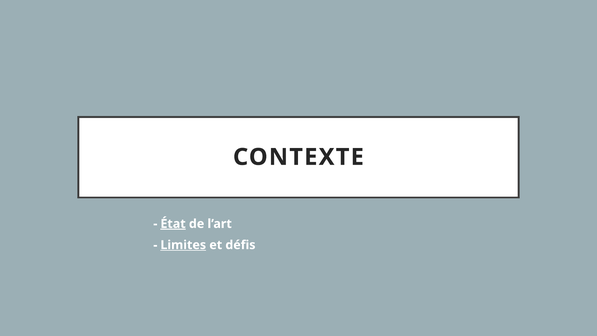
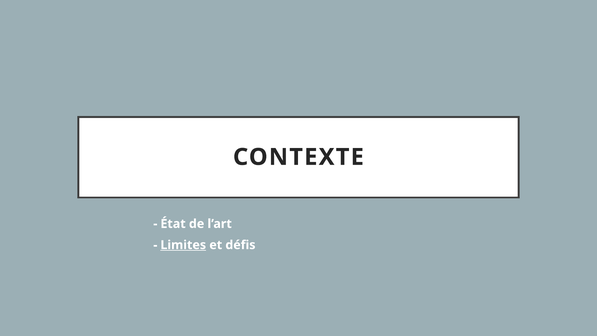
État underline: present -> none
